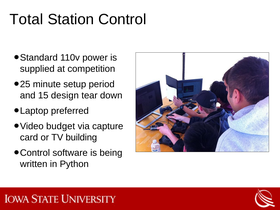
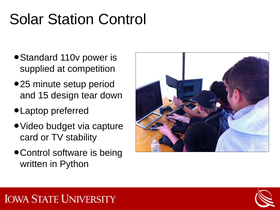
Total: Total -> Solar
building: building -> stability
